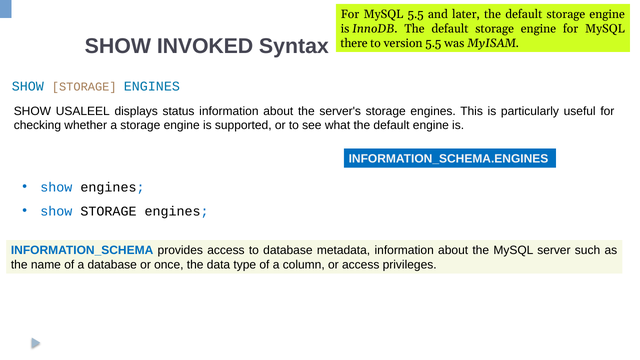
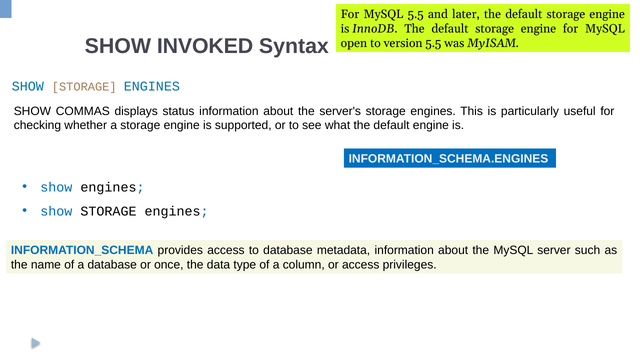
there: there -> open
USALEEL: USALEEL -> COMMAS
